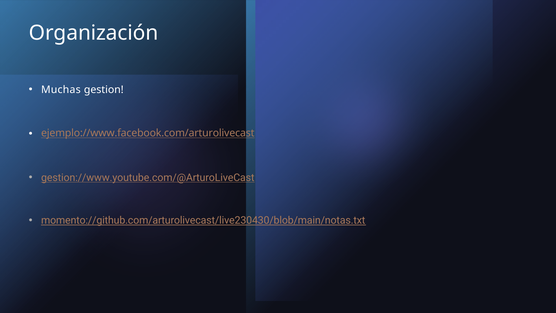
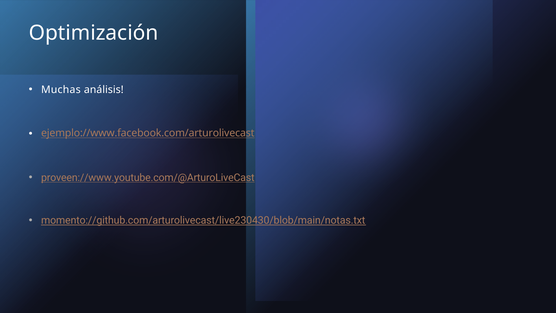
Organización: Organización -> Optimización
gestion: gestion -> análisis
gestion://www.youtube.com/@ArturoLiveCast: gestion://www.youtube.com/@ArturoLiveCast -> proveen://www.youtube.com/@ArturoLiveCast
